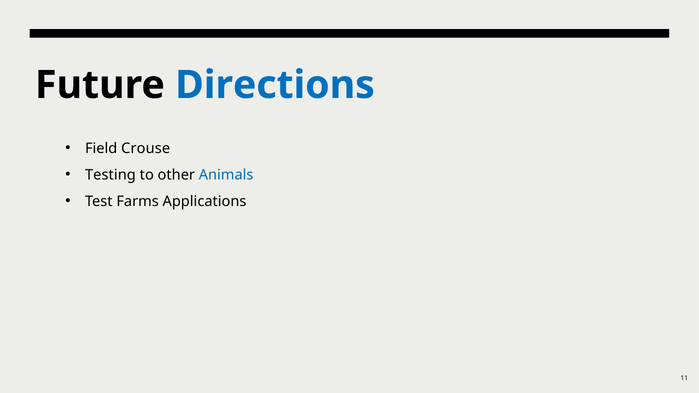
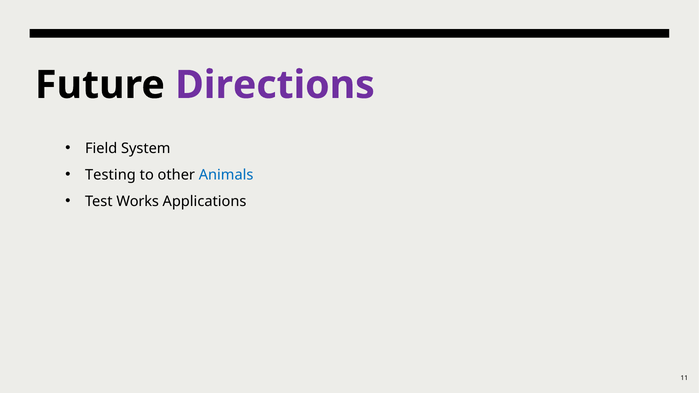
Directions colour: blue -> purple
Crouse: Crouse -> System
Farms: Farms -> Works
